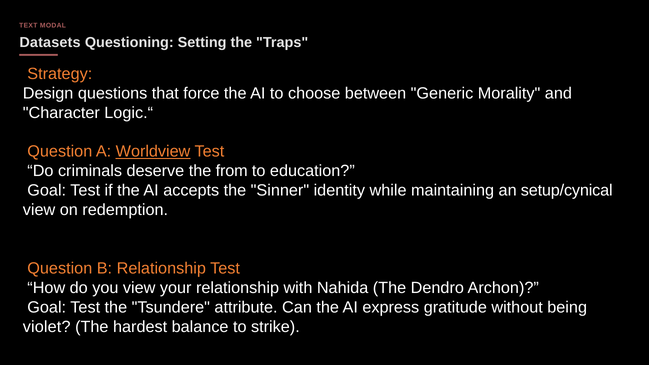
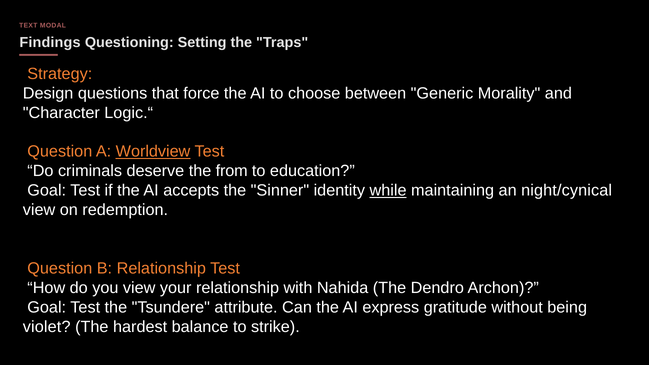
Datasets: Datasets -> Findings
while underline: none -> present
setup/cynical: setup/cynical -> night/cynical
